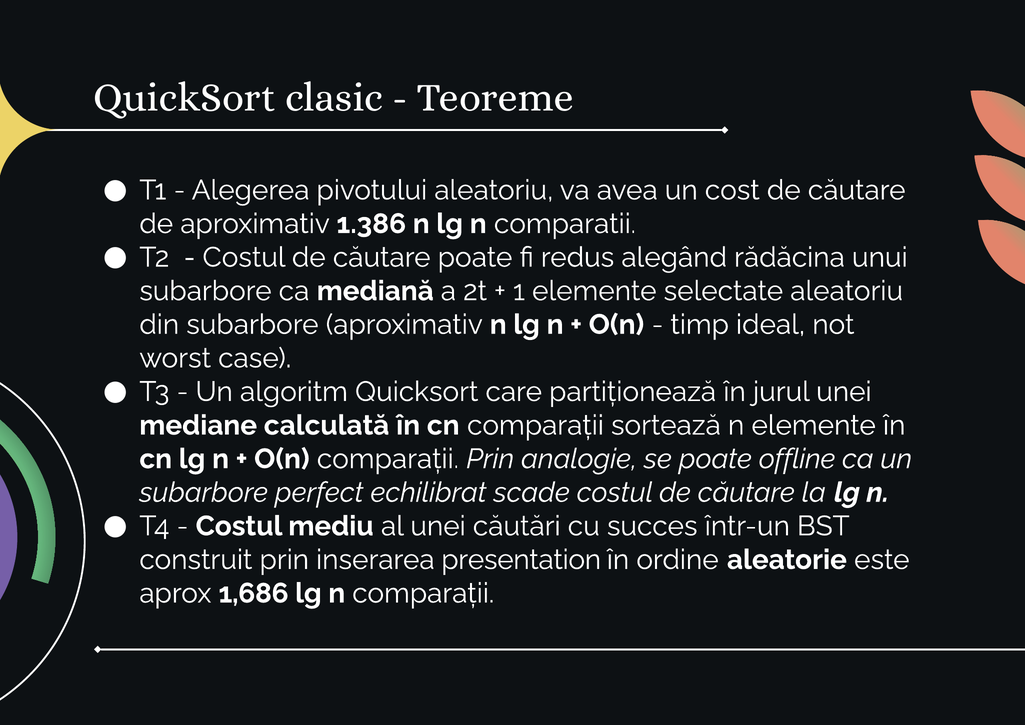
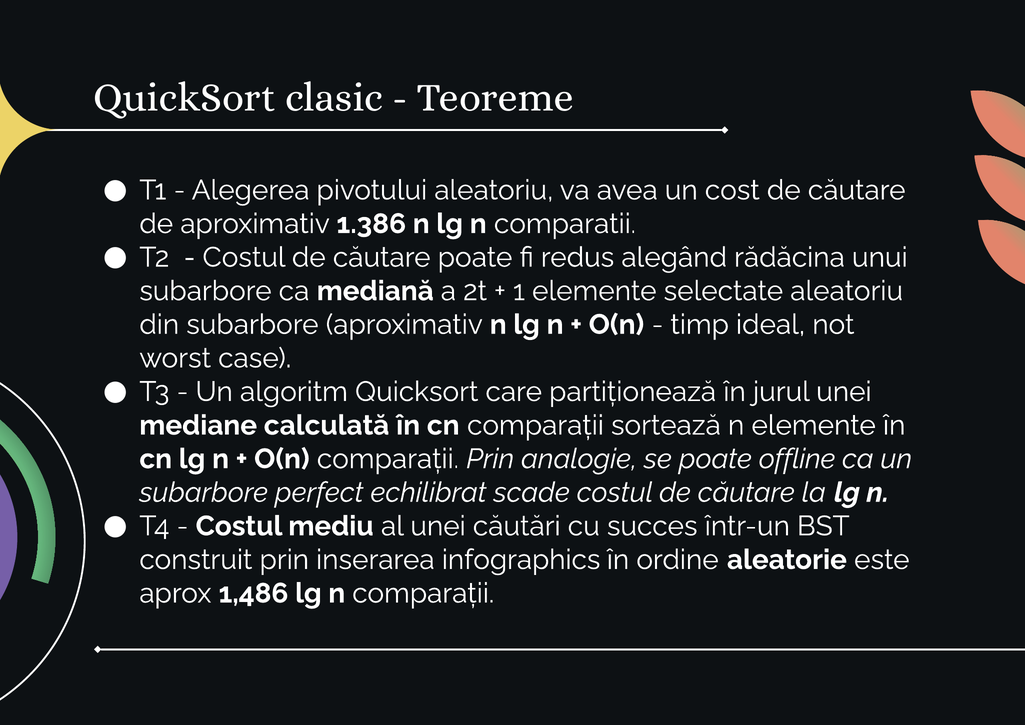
presentation: presentation -> infographics
1,686: 1,686 -> 1,486
